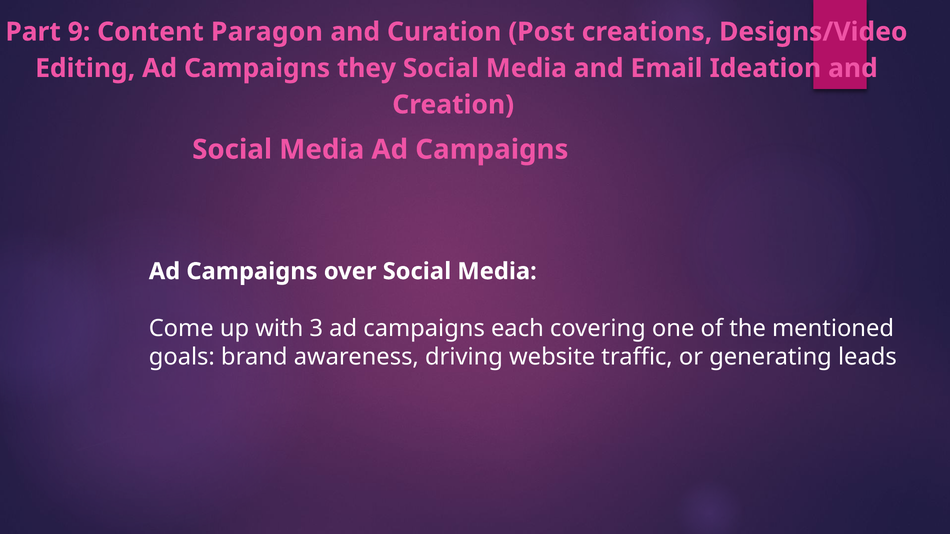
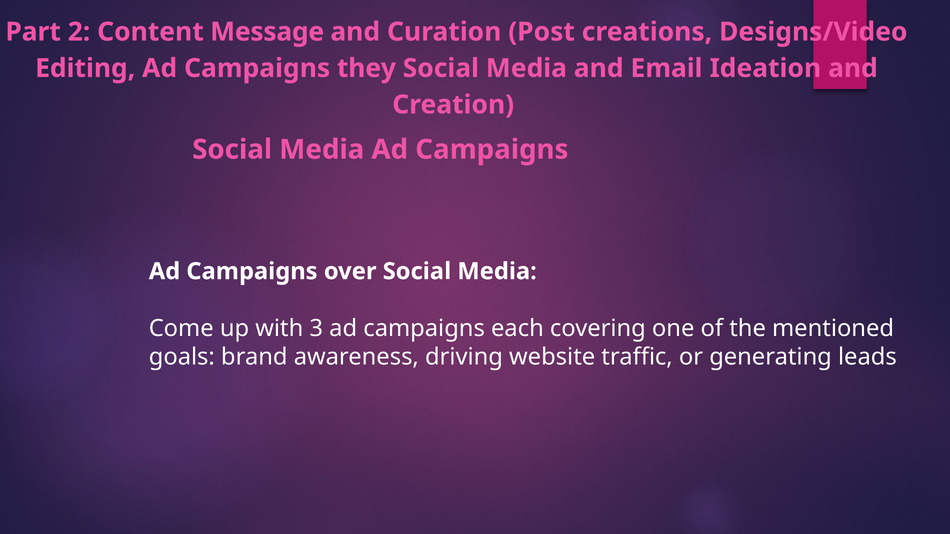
9: 9 -> 2
Paragon: Paragon -> Message
